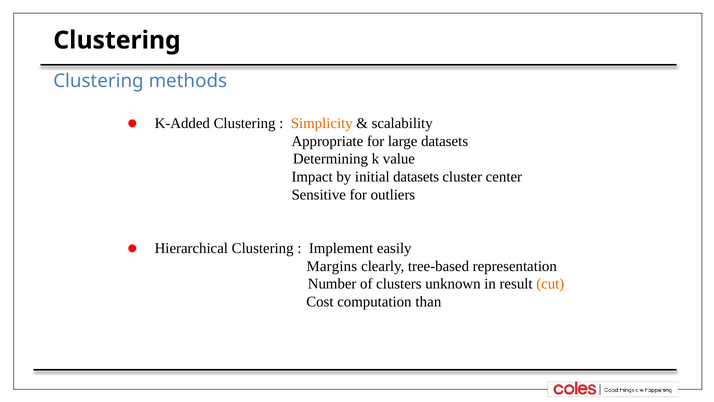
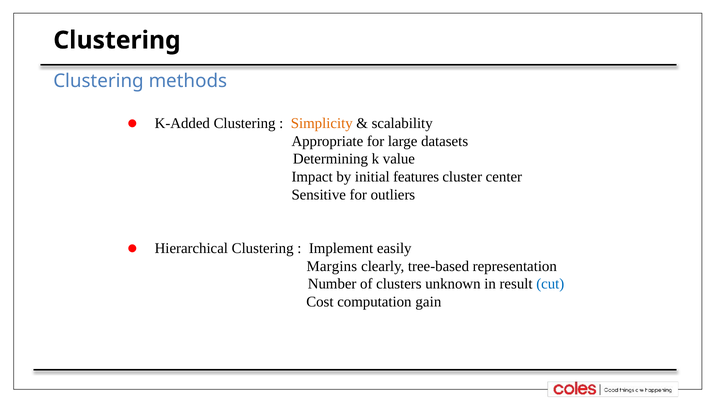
initial datasets: datasets -> features
cut colour: orange -> blue
than: than -> gain
